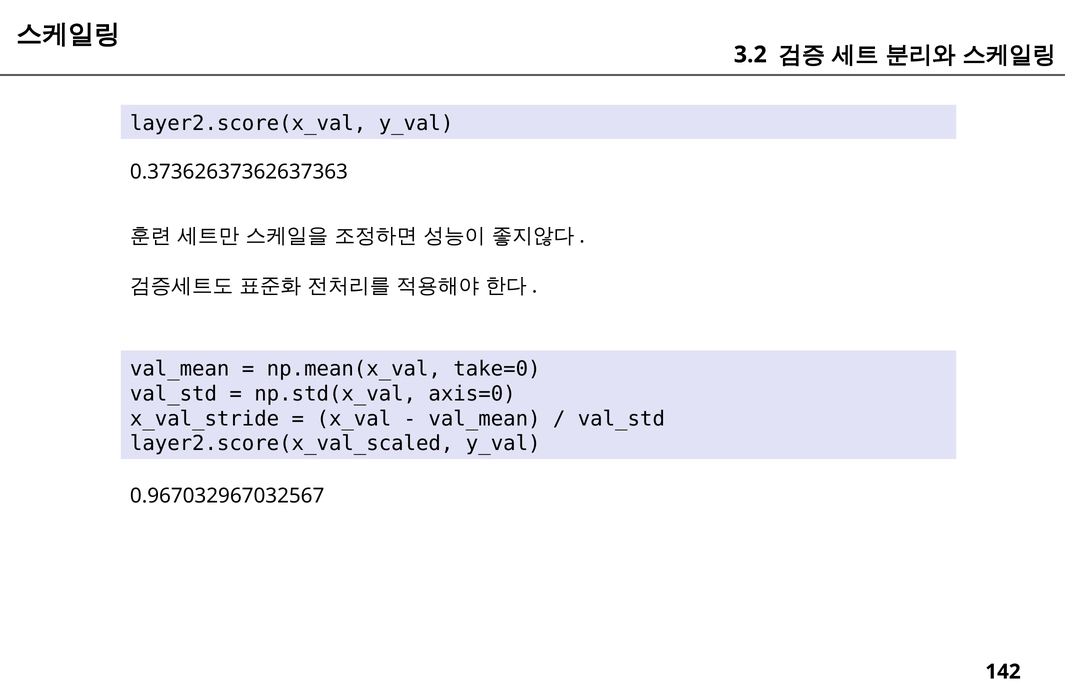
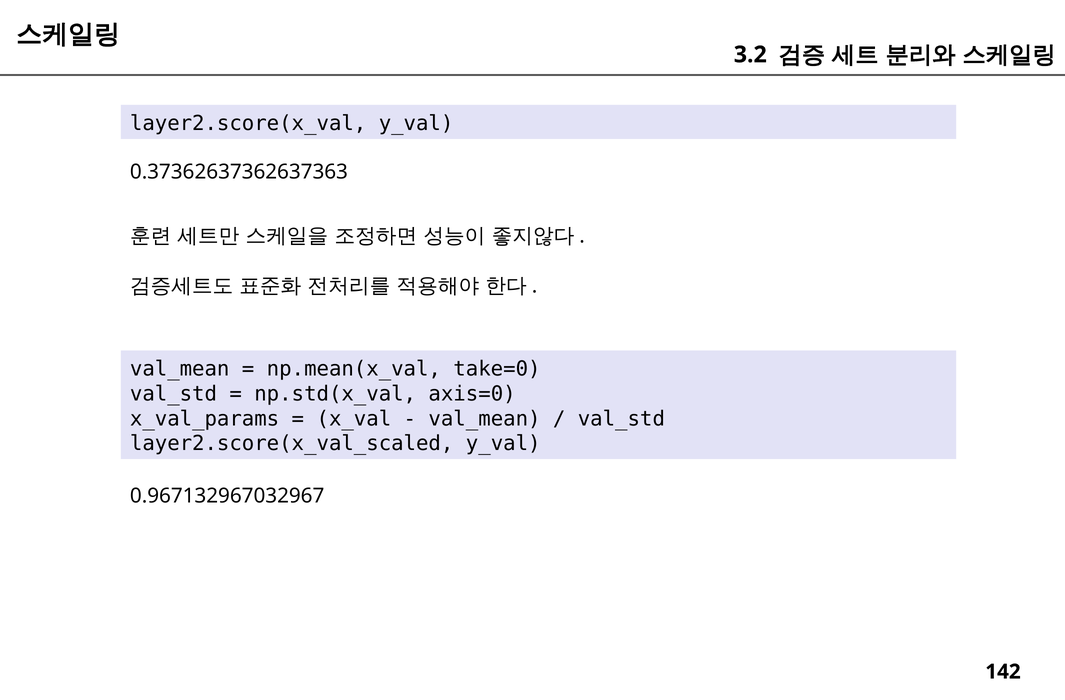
x_val_stride: x_val_stride -> x_val_params
0.967032967032567: 0.967032967032567 -> 0.967132967032967
